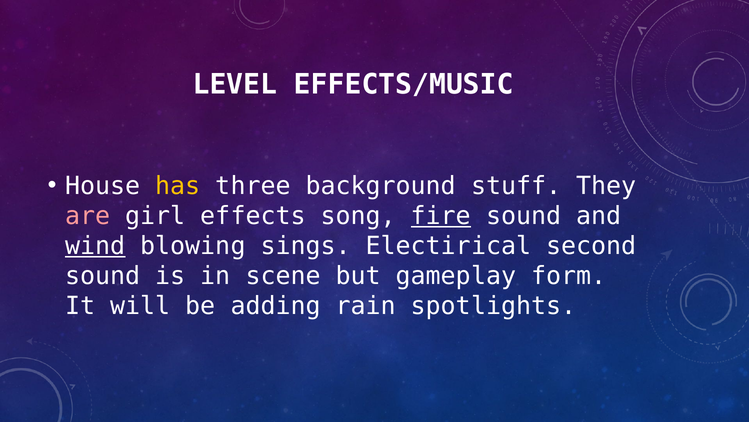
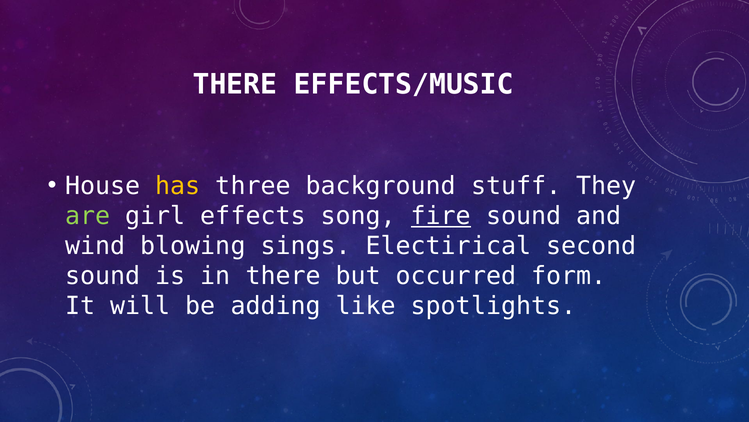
LEVEL at (235, 84): LEVEL -> THERE
are colour: pink -> light green
wind underline: present -> none
in scene: scene -> there
gameplay: gameplay -> occurred
rain: rain -> like
